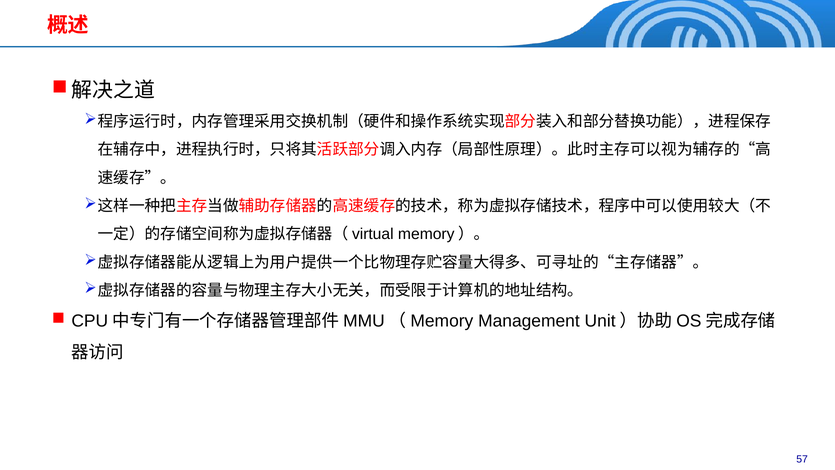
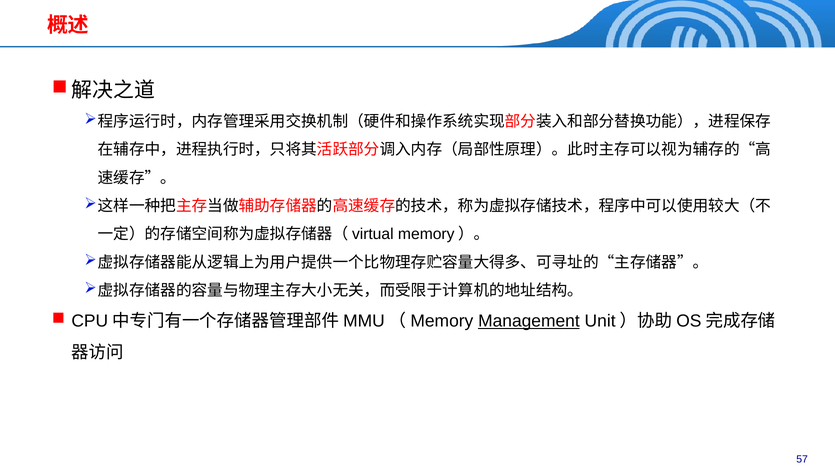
Management underline: none -> present
